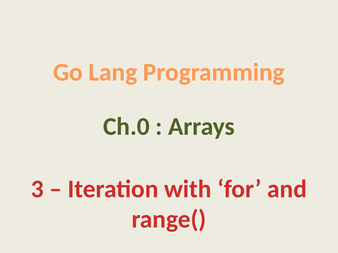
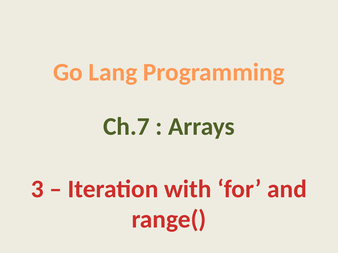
Ch.0: Ch.0 -> Ch.7
